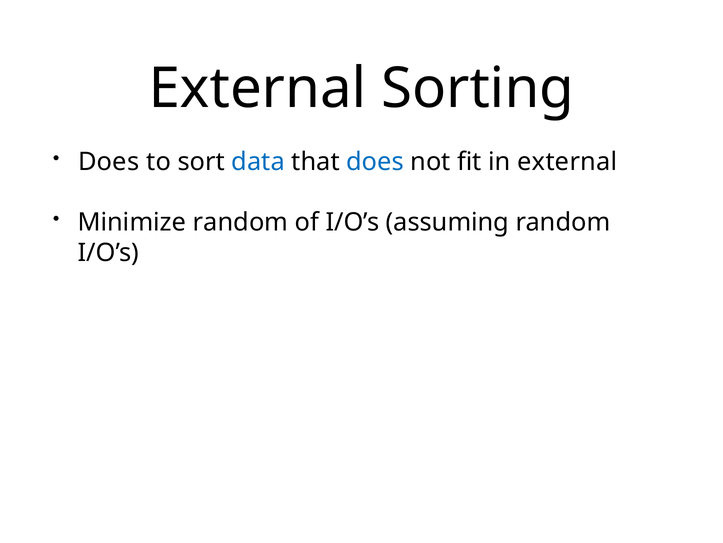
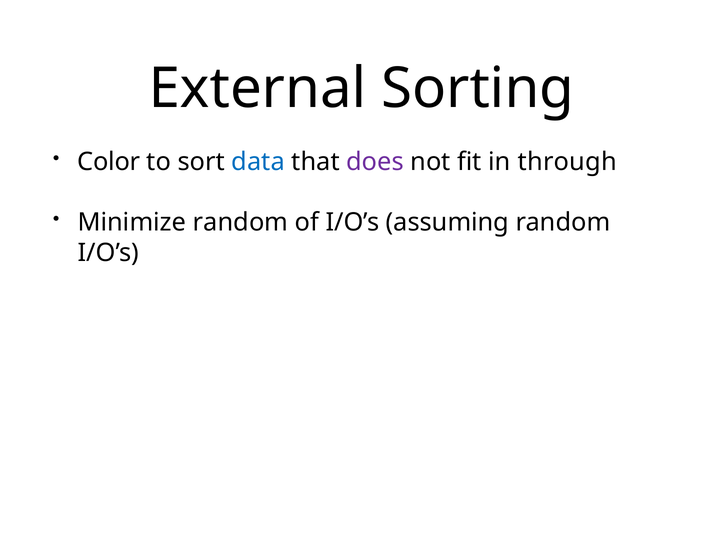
Does at (109, 162): Does -> Color
does at (375, 162) colour: blue -> purple
in external: external -> through
